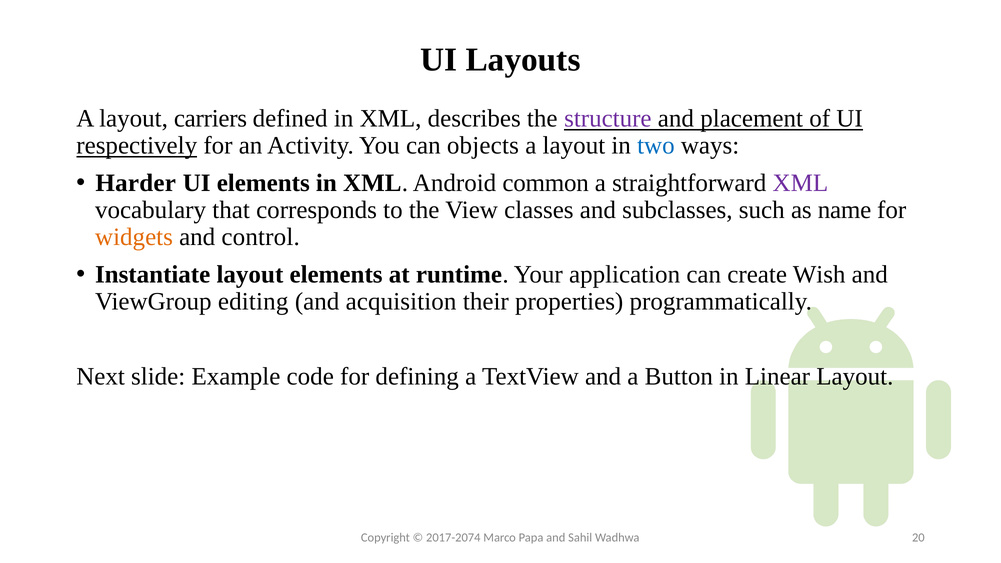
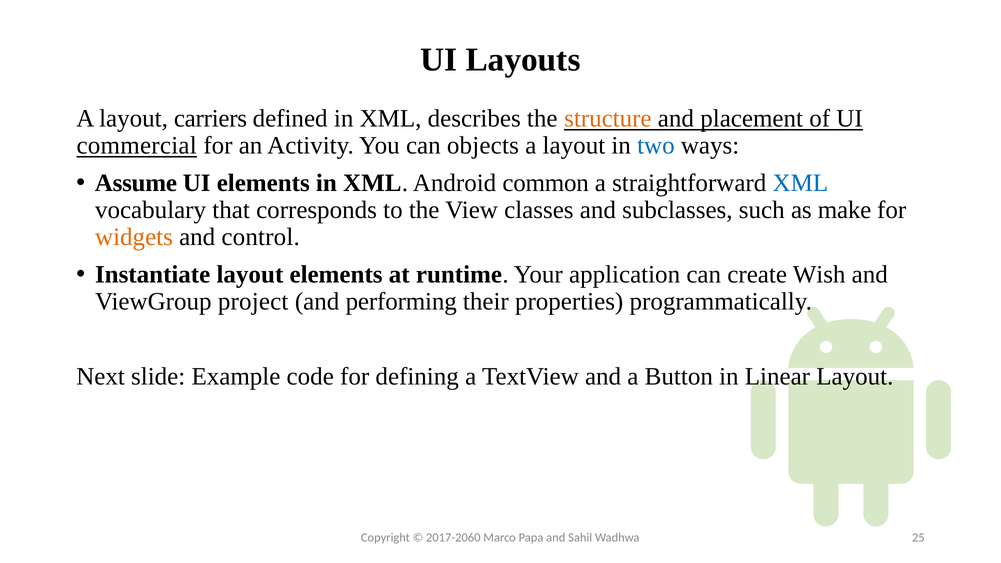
structure colour: purple -> orange
respectively: respectively -> commercial
Harder: Harder -> Assume
XML at (800, 183) colour: purple -> blue
name: name -> make
editing: editing -> project
acquisition: acquisition -> performing
2017-2074: 2017-2074 -> 2017-2060
20: 20 -> 25
